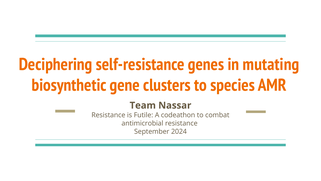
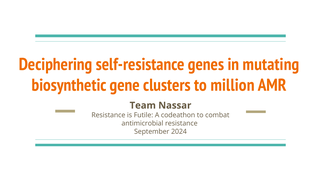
species: species -> million
